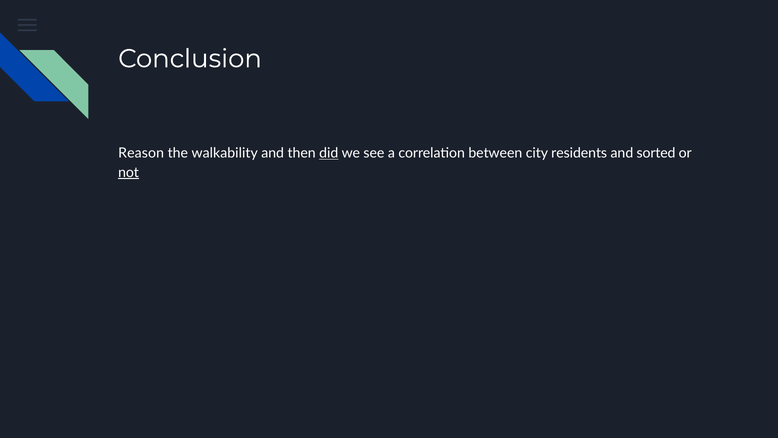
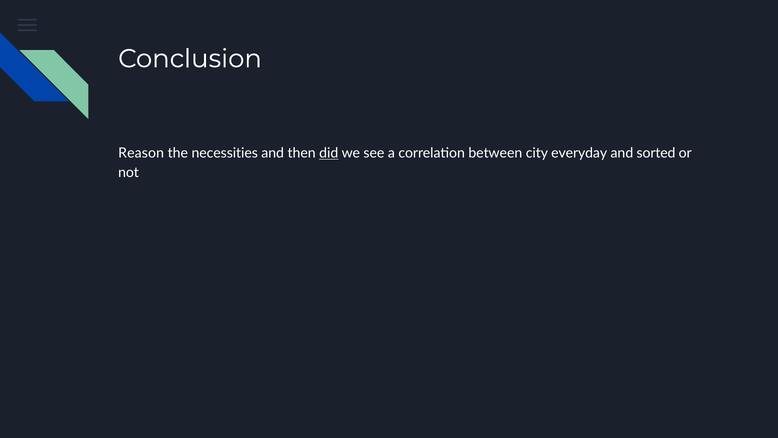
walkability: walkability -> necessities
residents: residents -> everyday
not underline: present -> none
